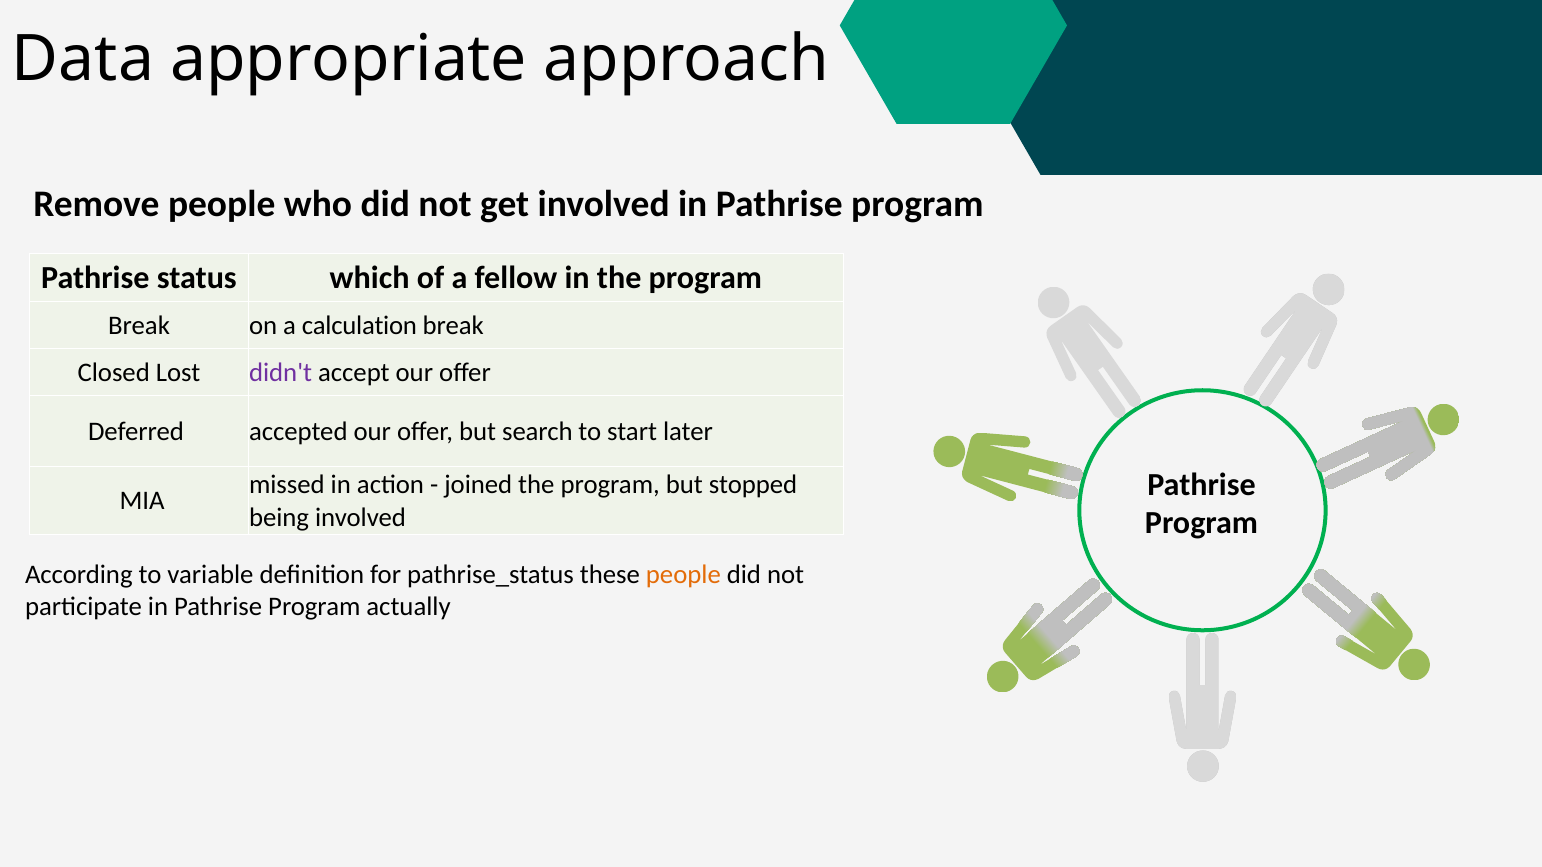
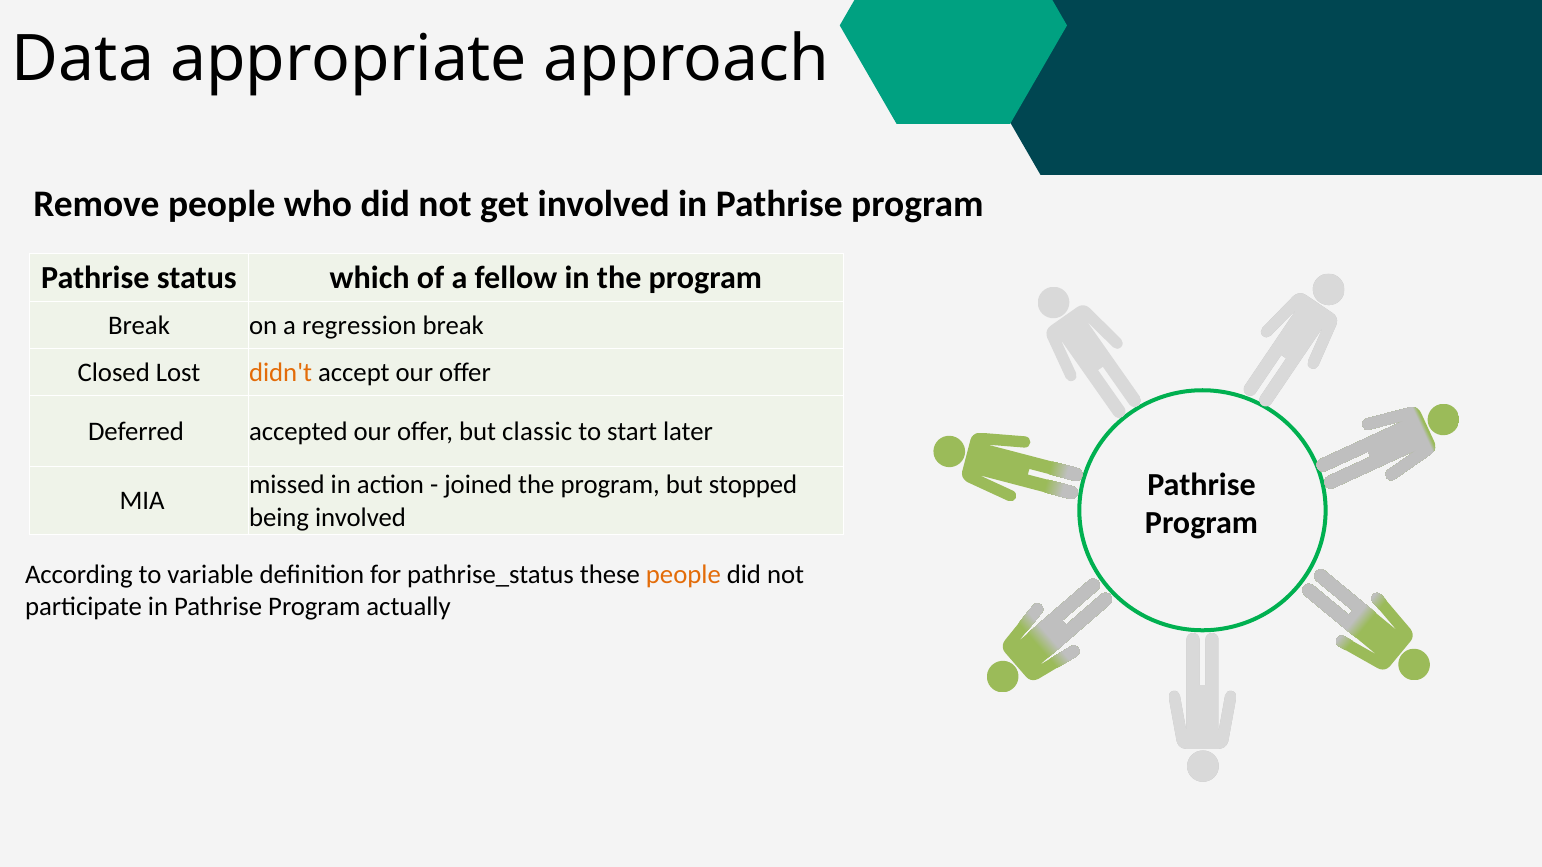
calculation: calculation -> regression
didn't colour: purple -> orange
search: search -> classic
